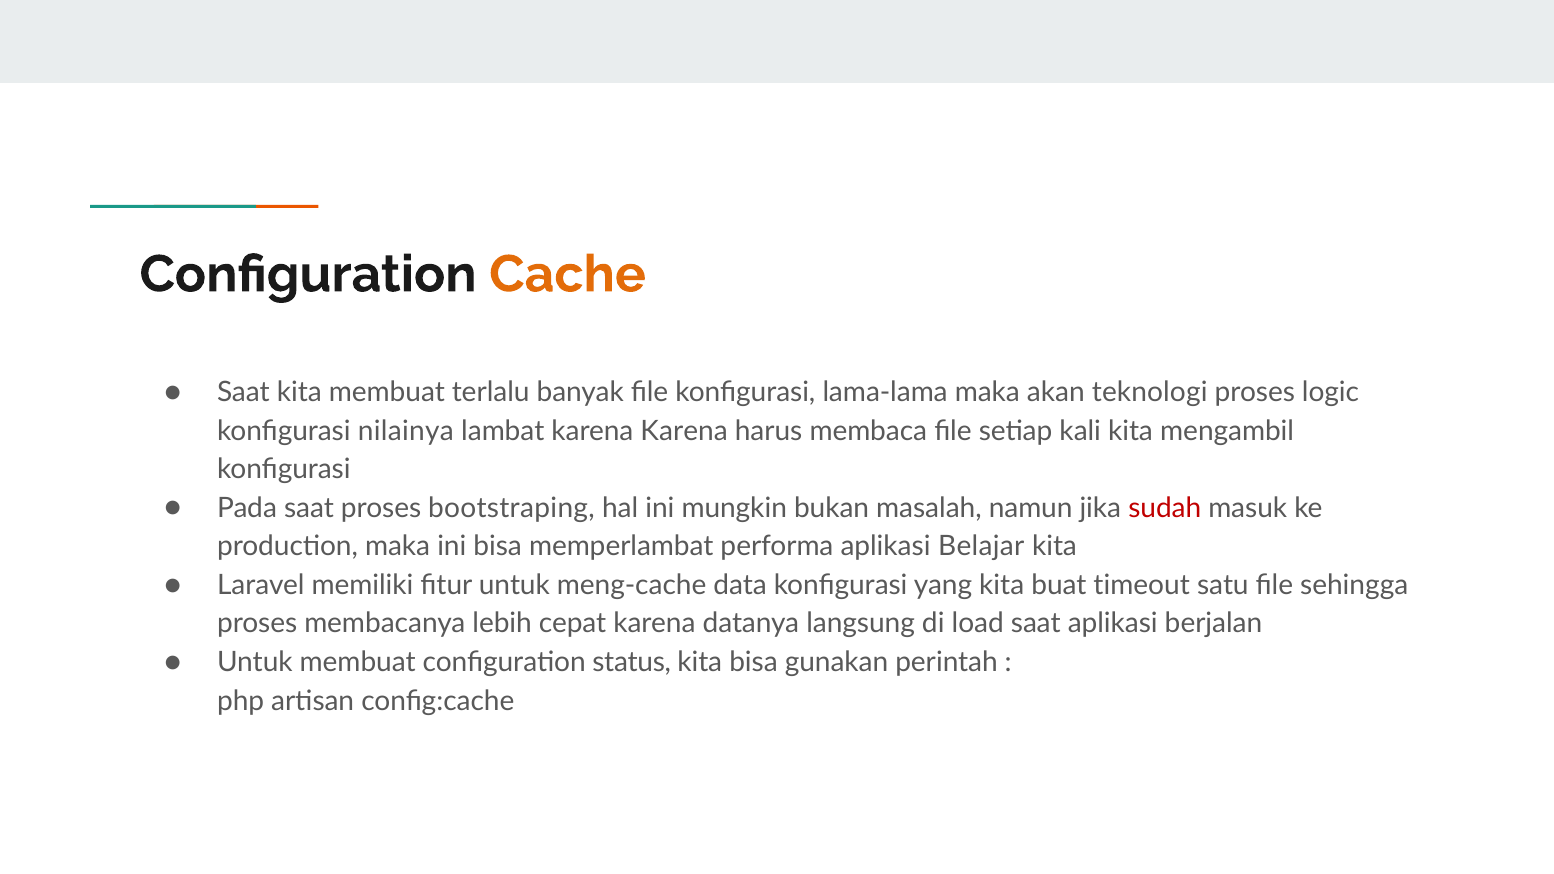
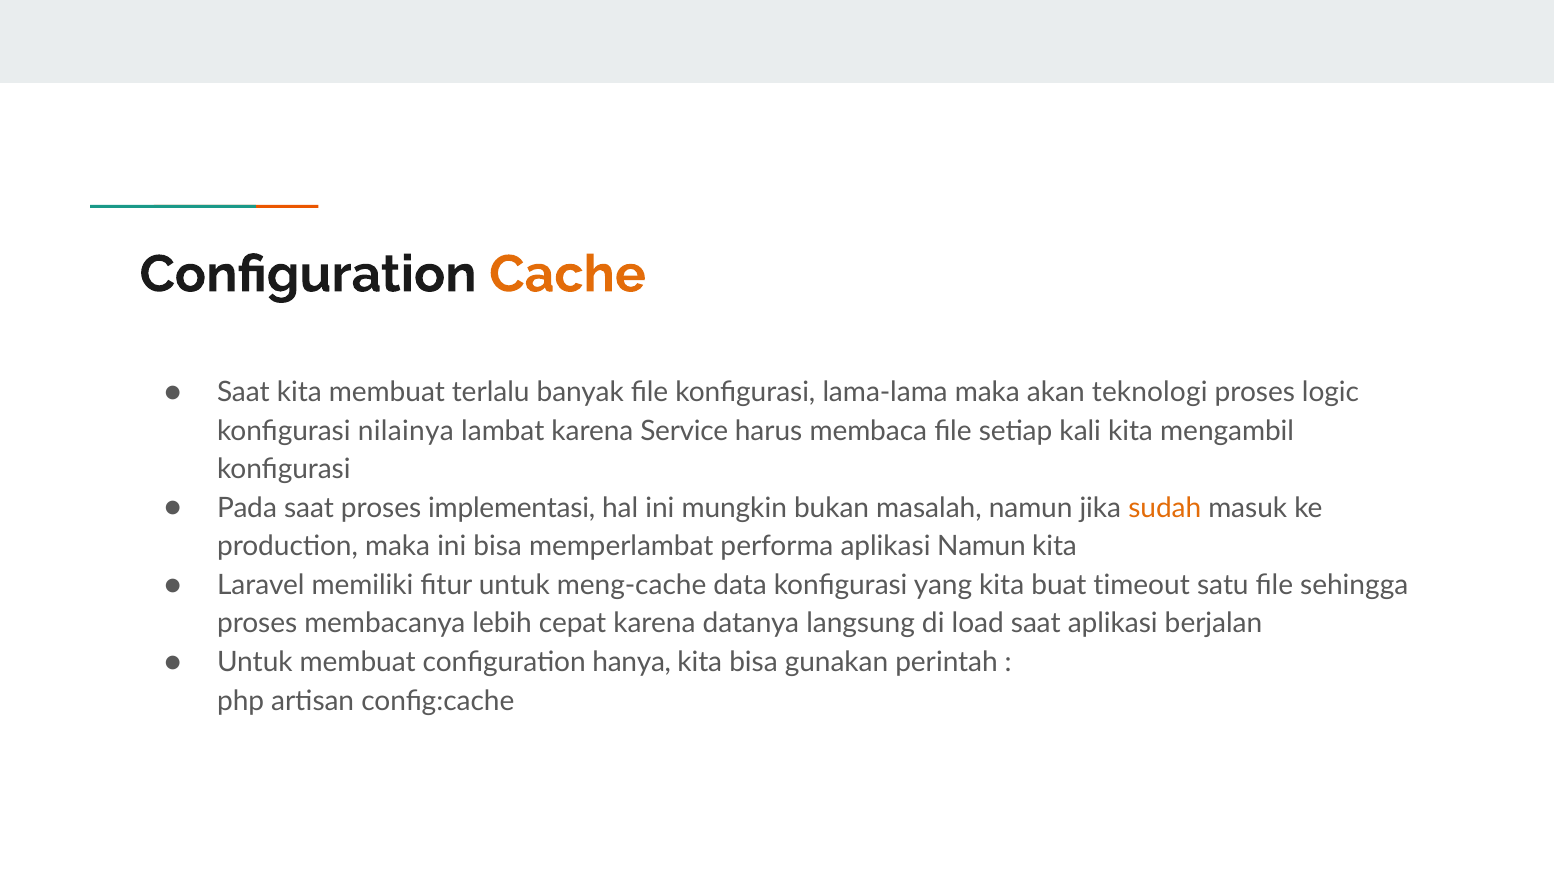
karena Karena: Karena -> Service
bootstraping: bootstraping -> implementasi
sudah colour: red -> orange
aplikasi Belajar: Belajar -> Namun
status: status -> hanya
